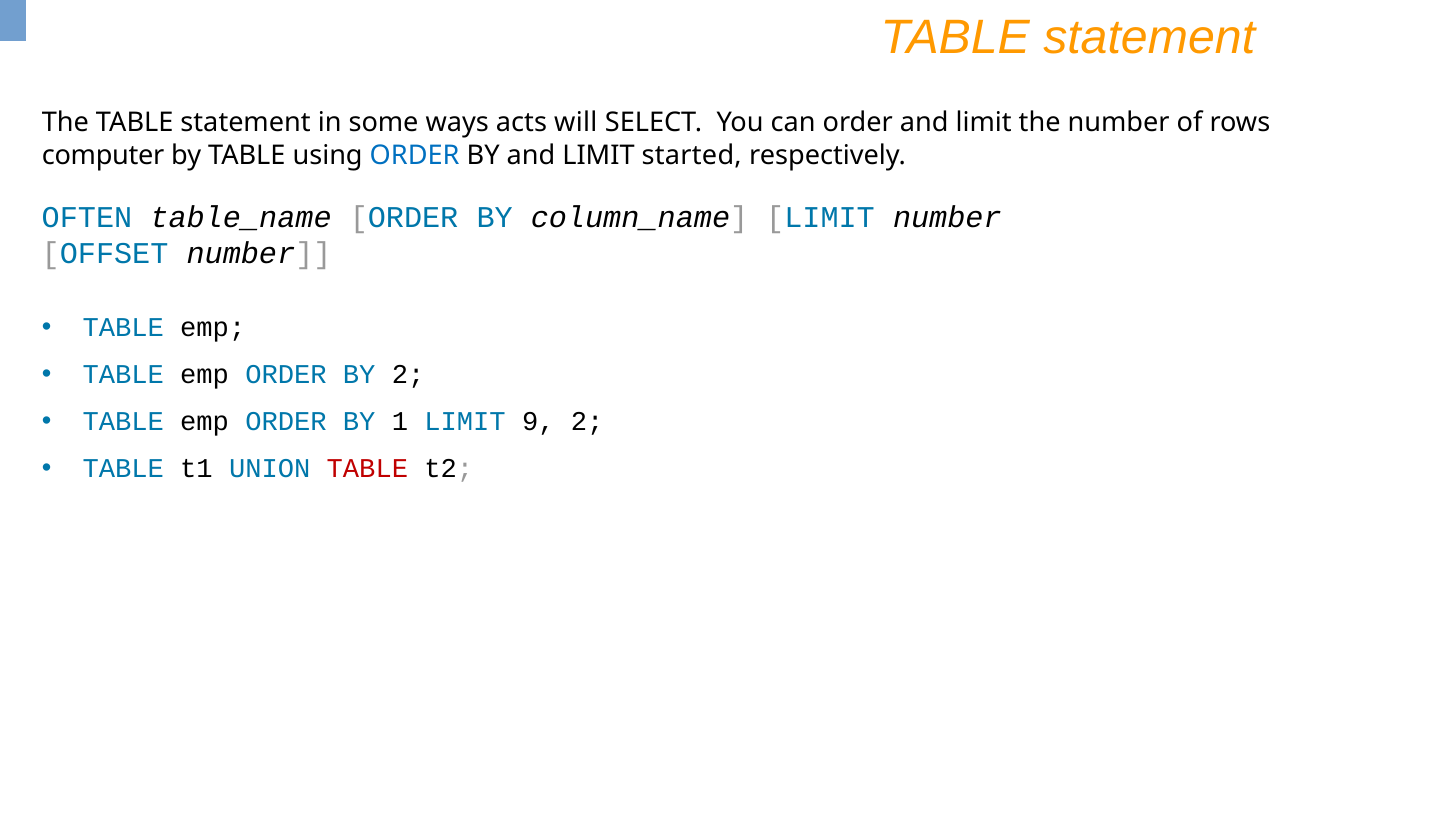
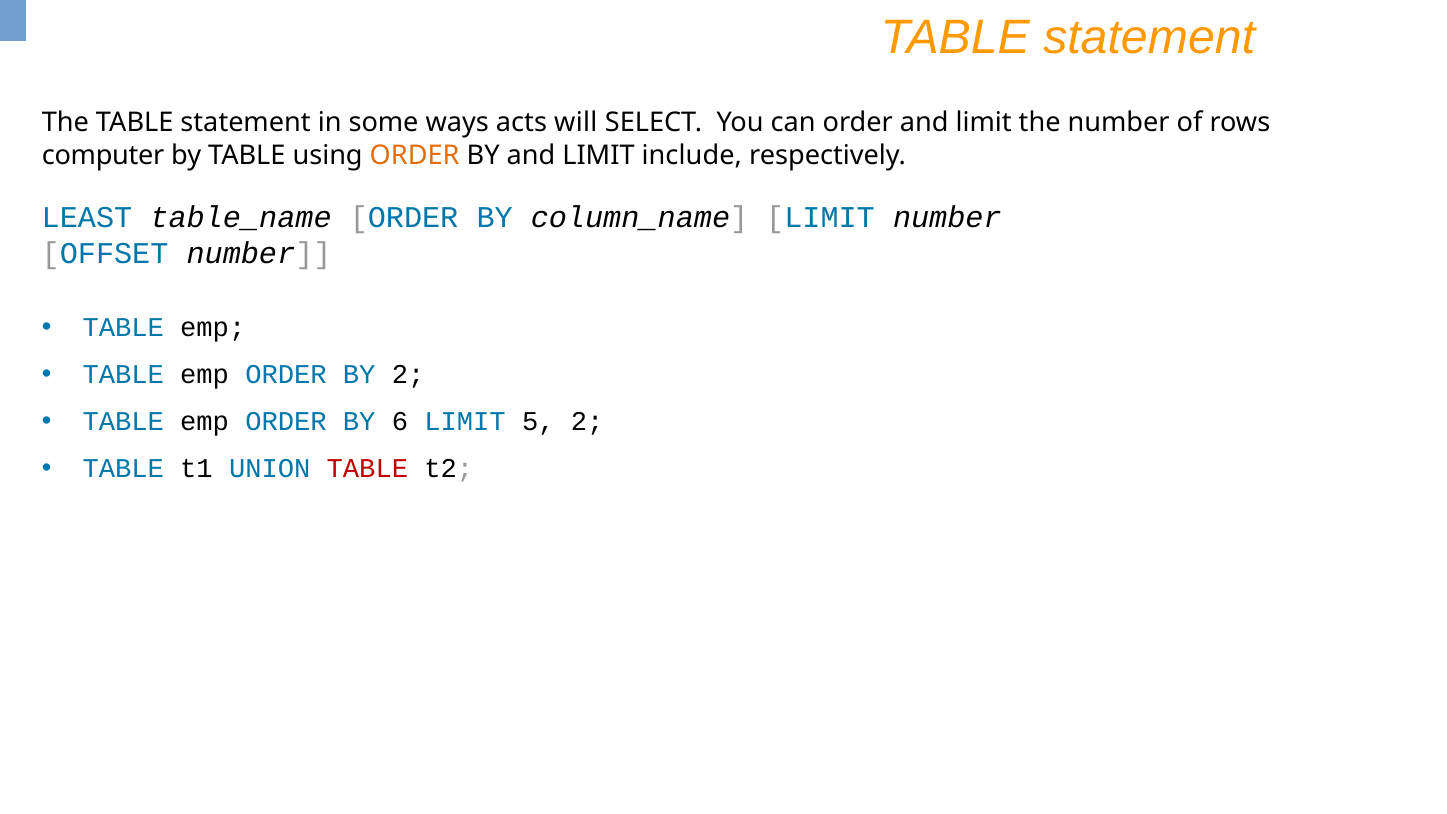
ORDER at (415, 155) colour: blue -> orange
started: started -> include
OFTEN: OFTEN -> LEAST
1: 1 -> 6
9: 9 -> 5
